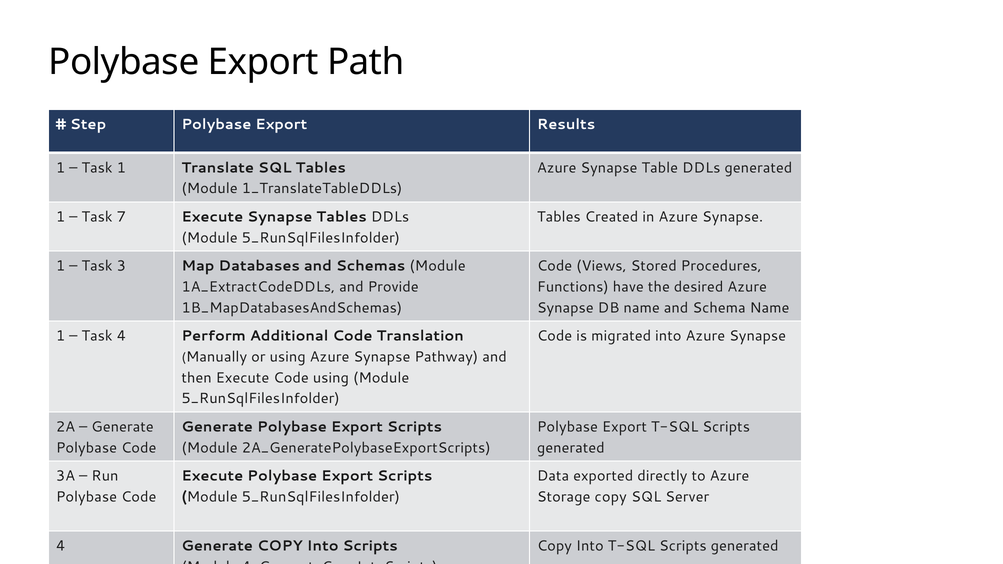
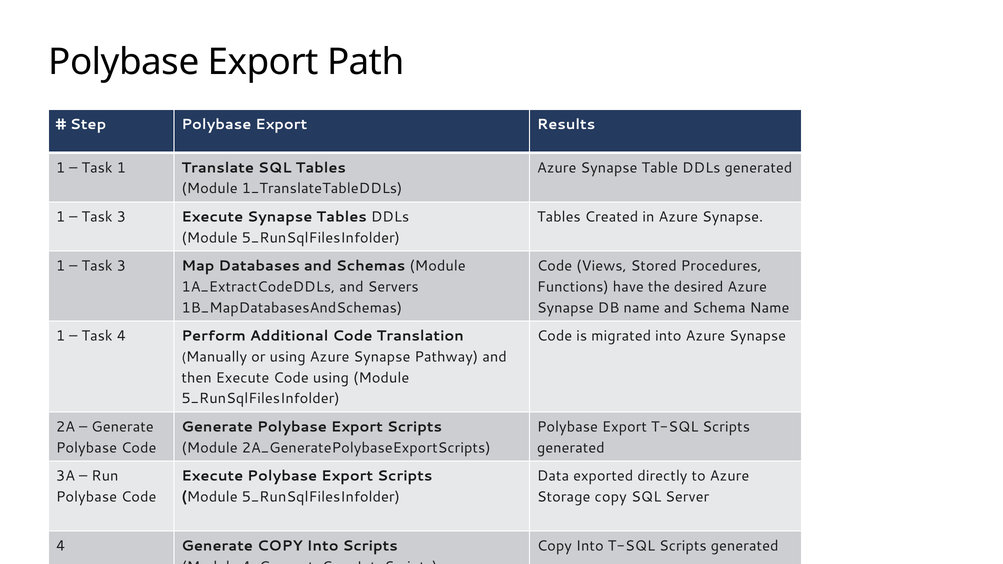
7 at (121, 217): 7 -> 3
Provide: Provide -> Servers
